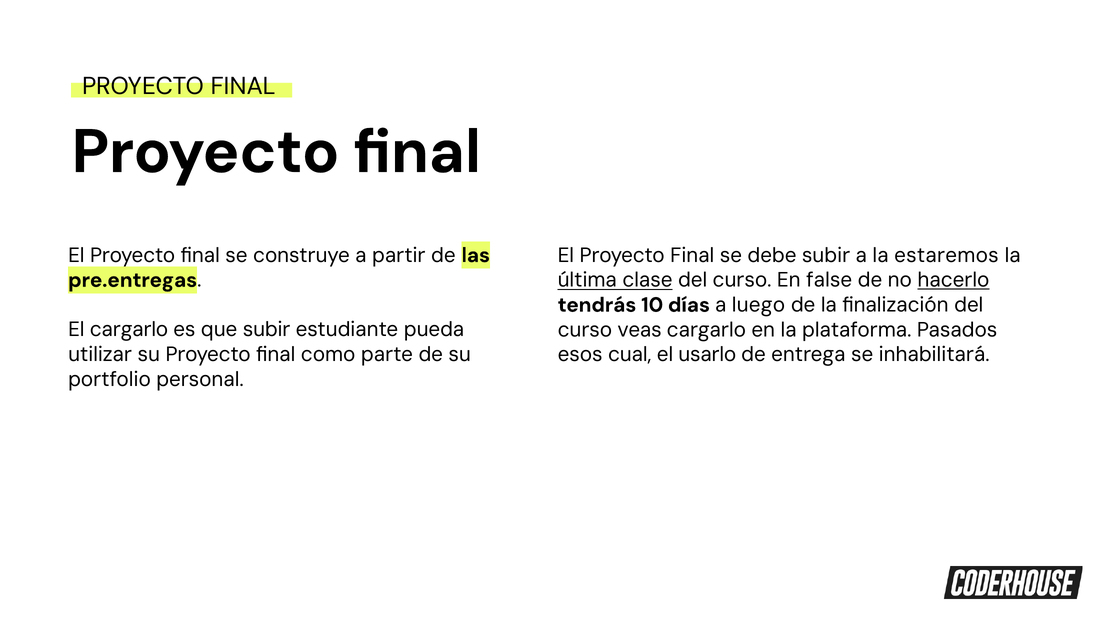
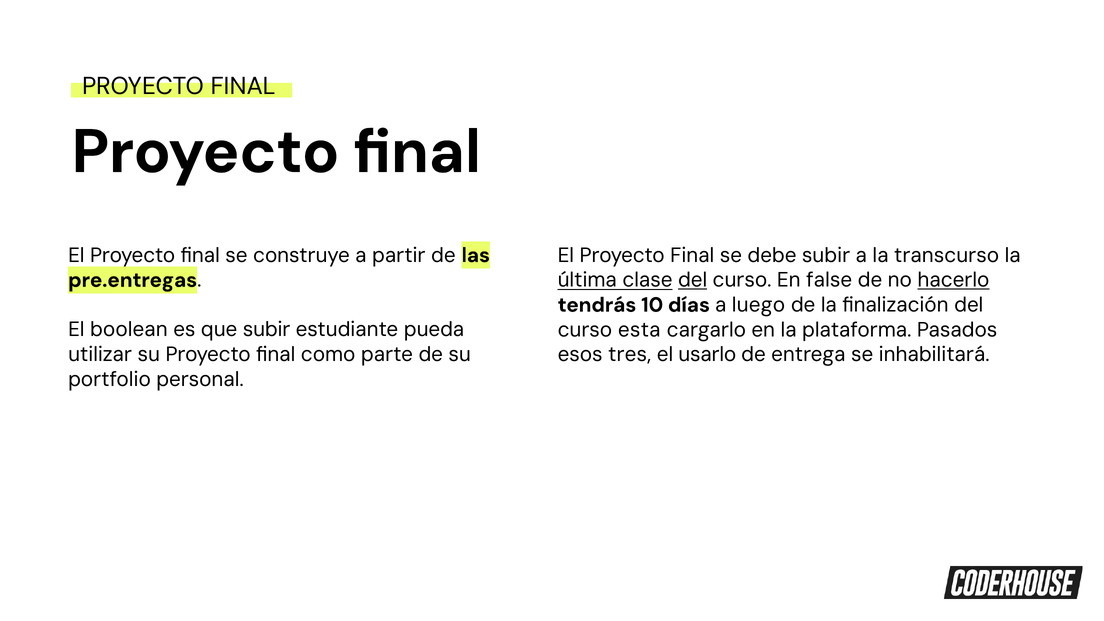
estaremos: estaremos -> transcurso
del at (693, 280) underline: none -> present
El cargarlo: cargarlo -> boolean
veas: veas -> esta
cual: cual -> tres
